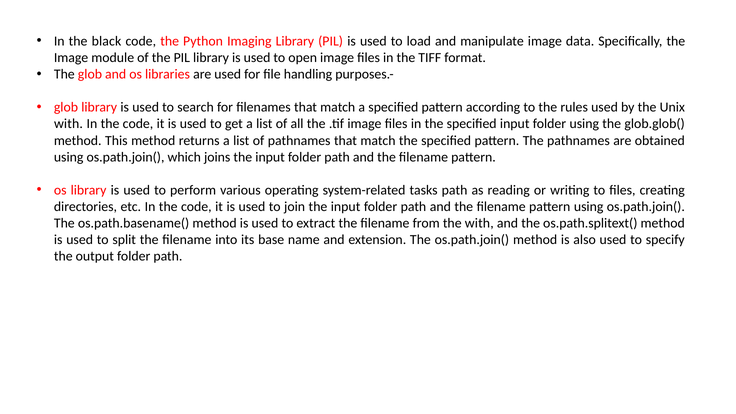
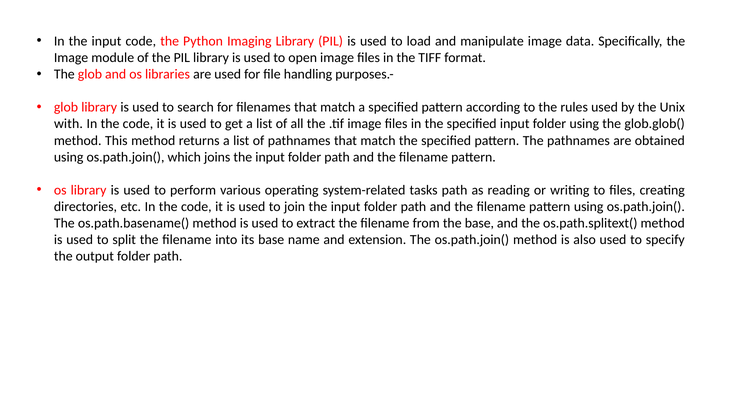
In the black: black -> input
the with: with -> base
